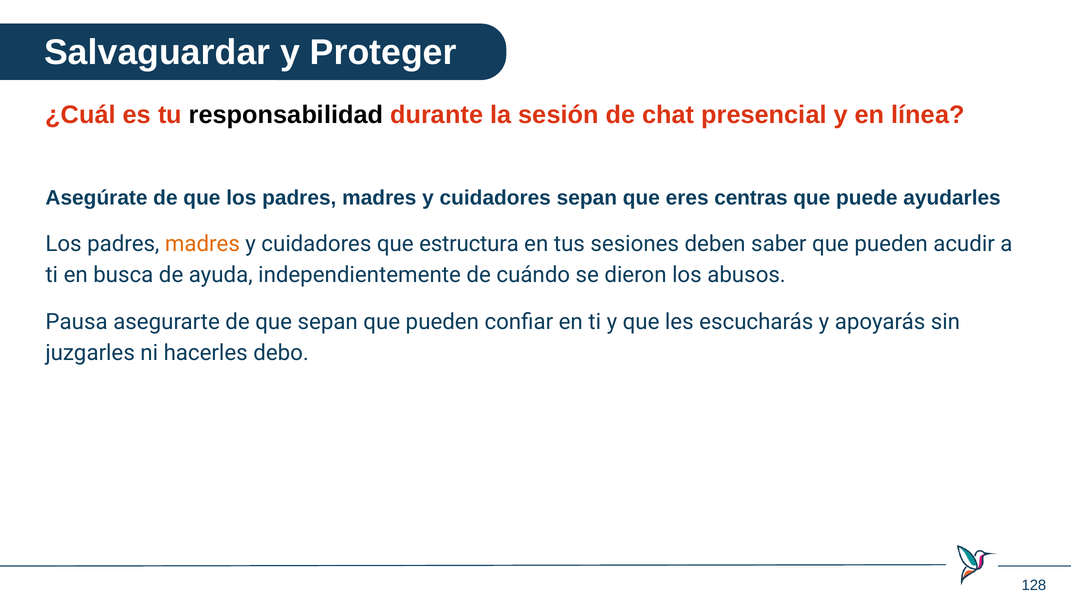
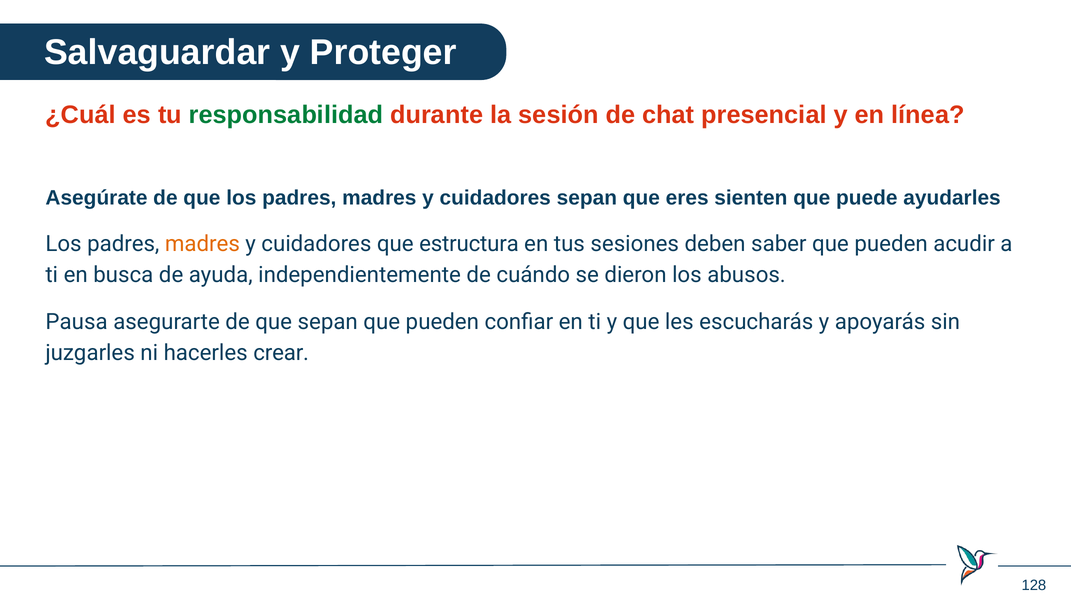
responsabilidad colour: black -> green
centras: centras -> sienten
debo: debo -> crear
